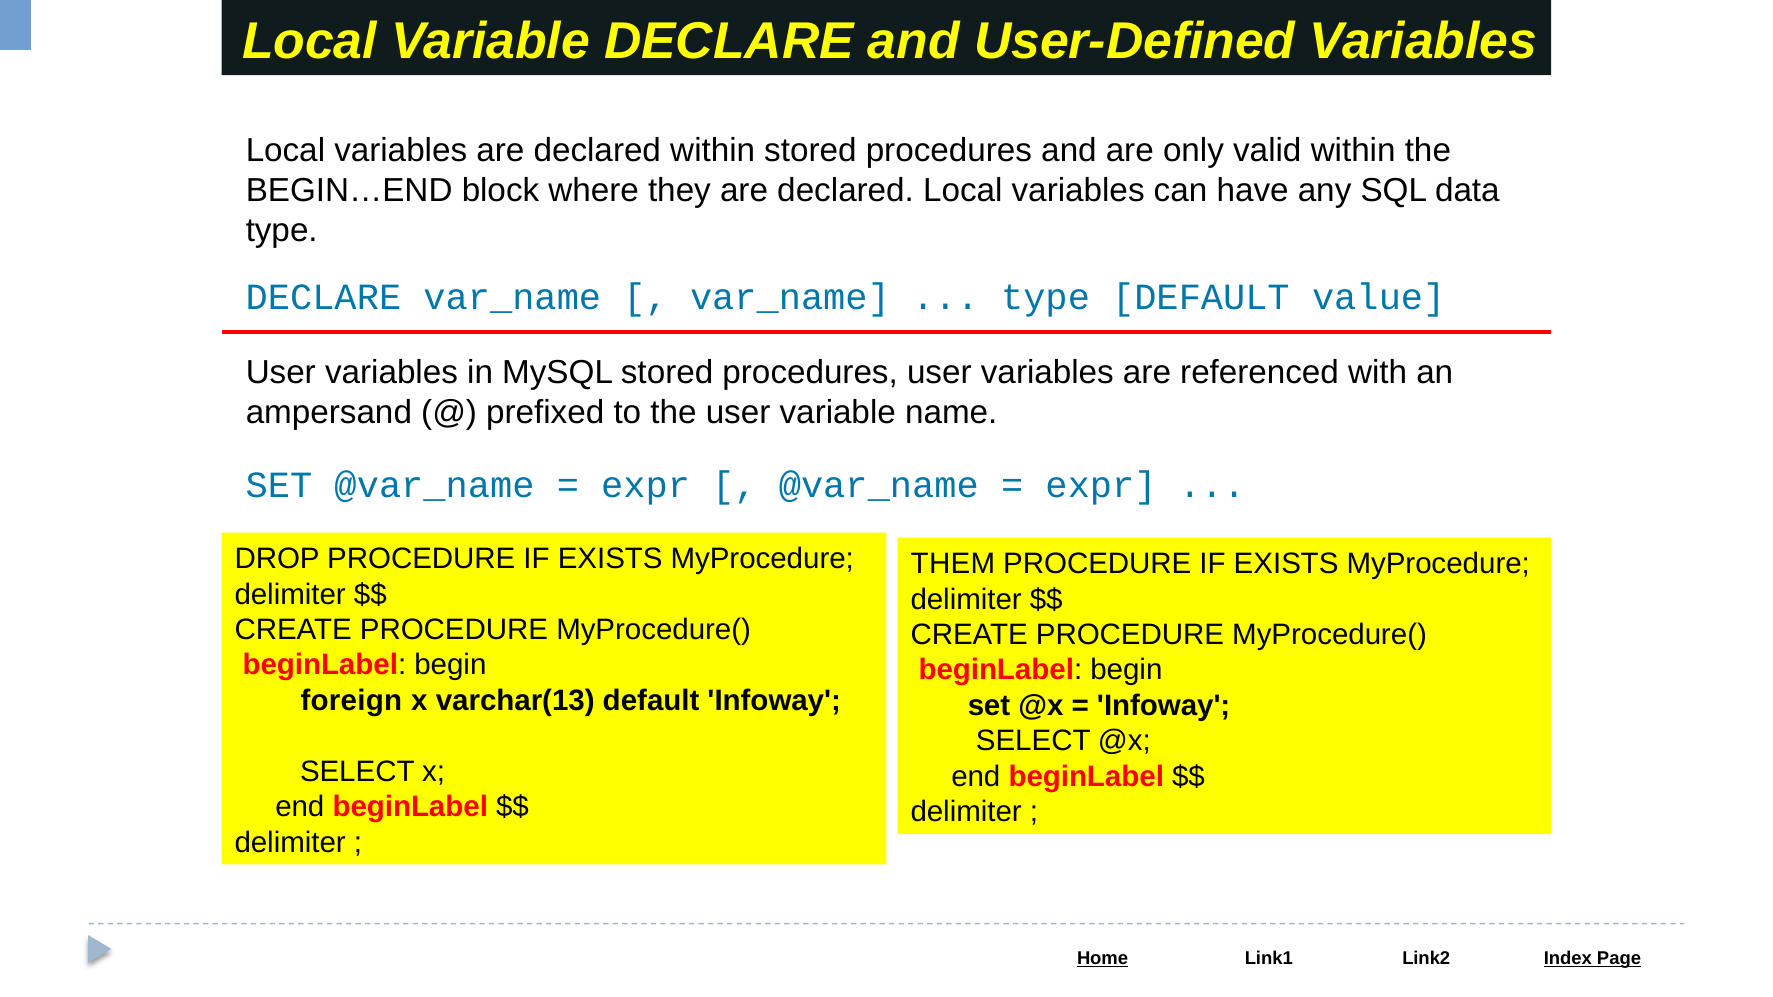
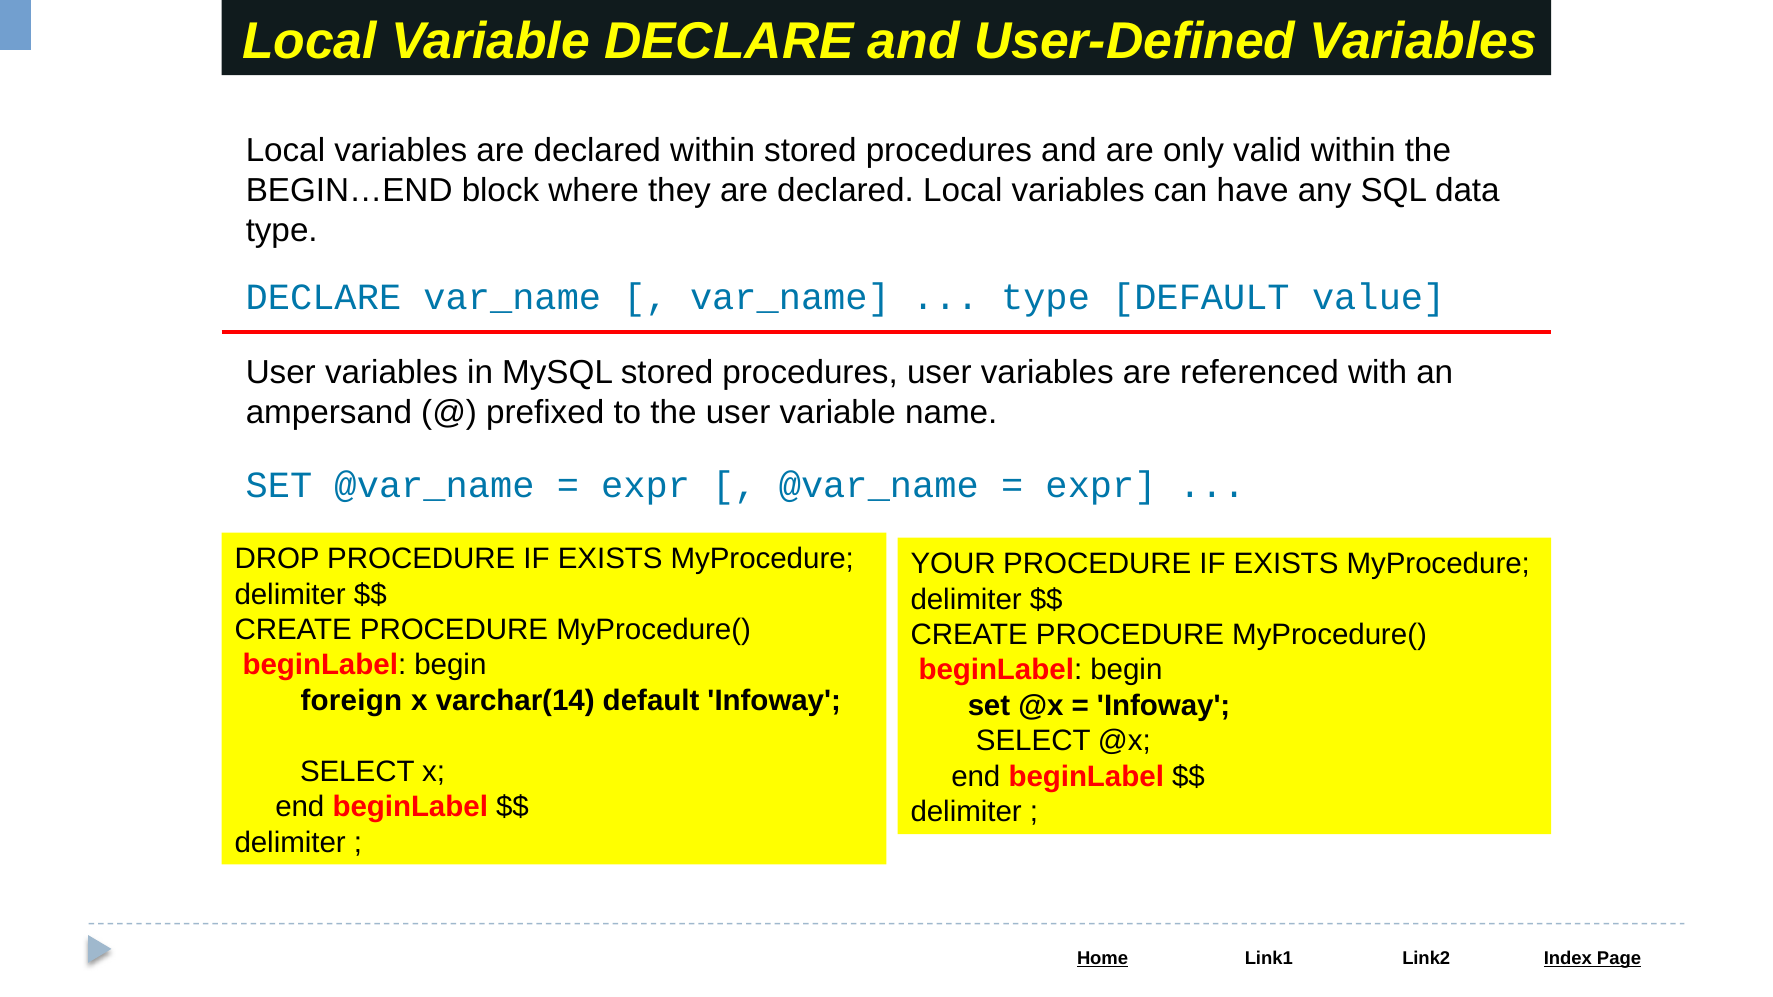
THEM: THEM -> YOUR
varchar(13: varchar(13 -> varchar(14
